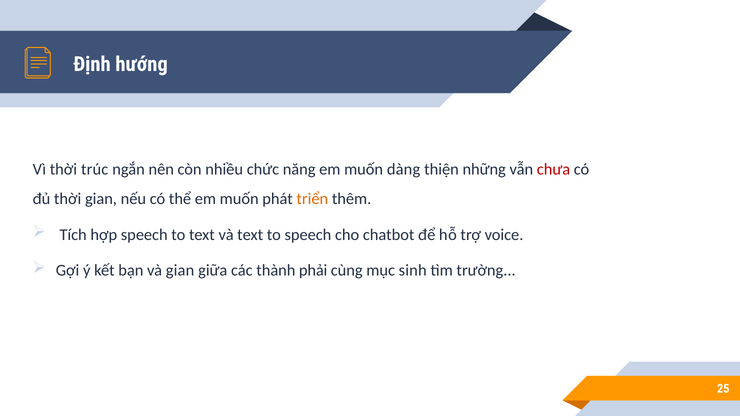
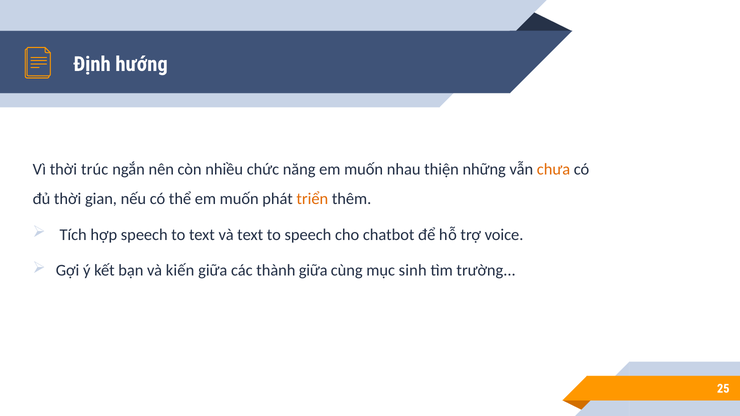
dàng: dàng -> nhau
chưa colour: red -> orange
và gian: gian -> kiến
thành phải: phải -> giữa
